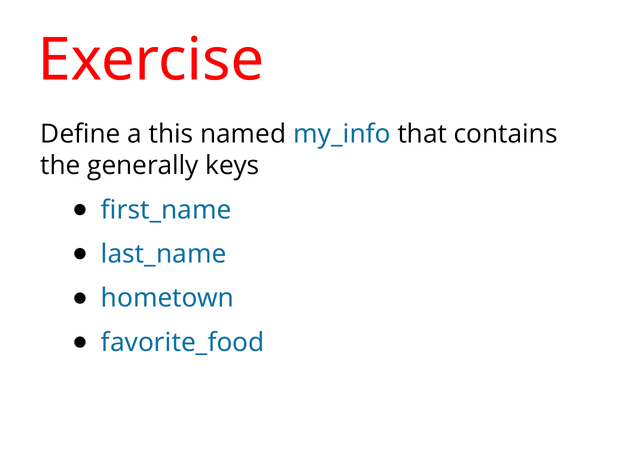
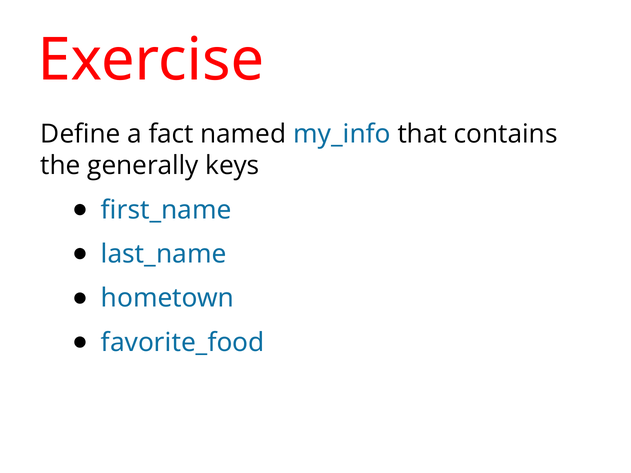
this: this -> fact
